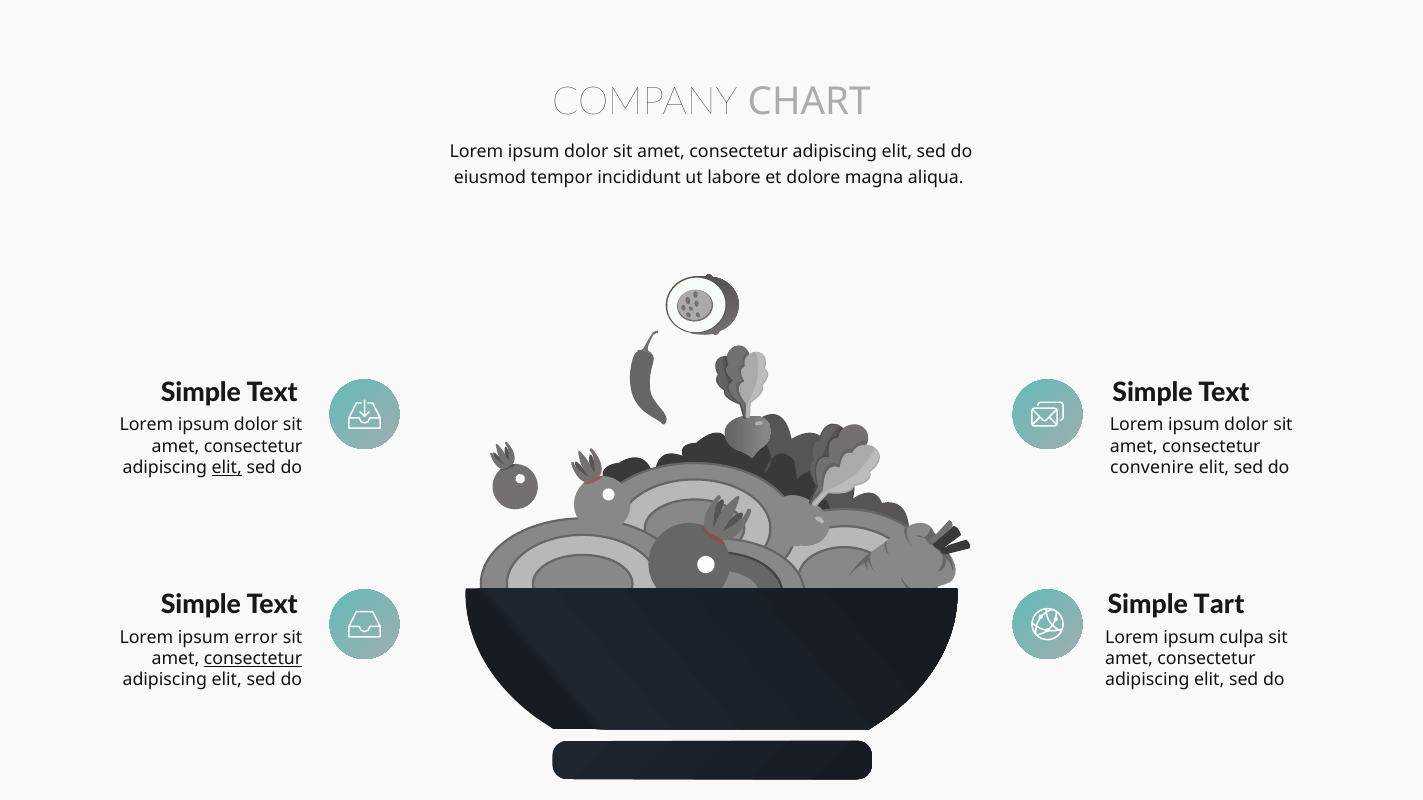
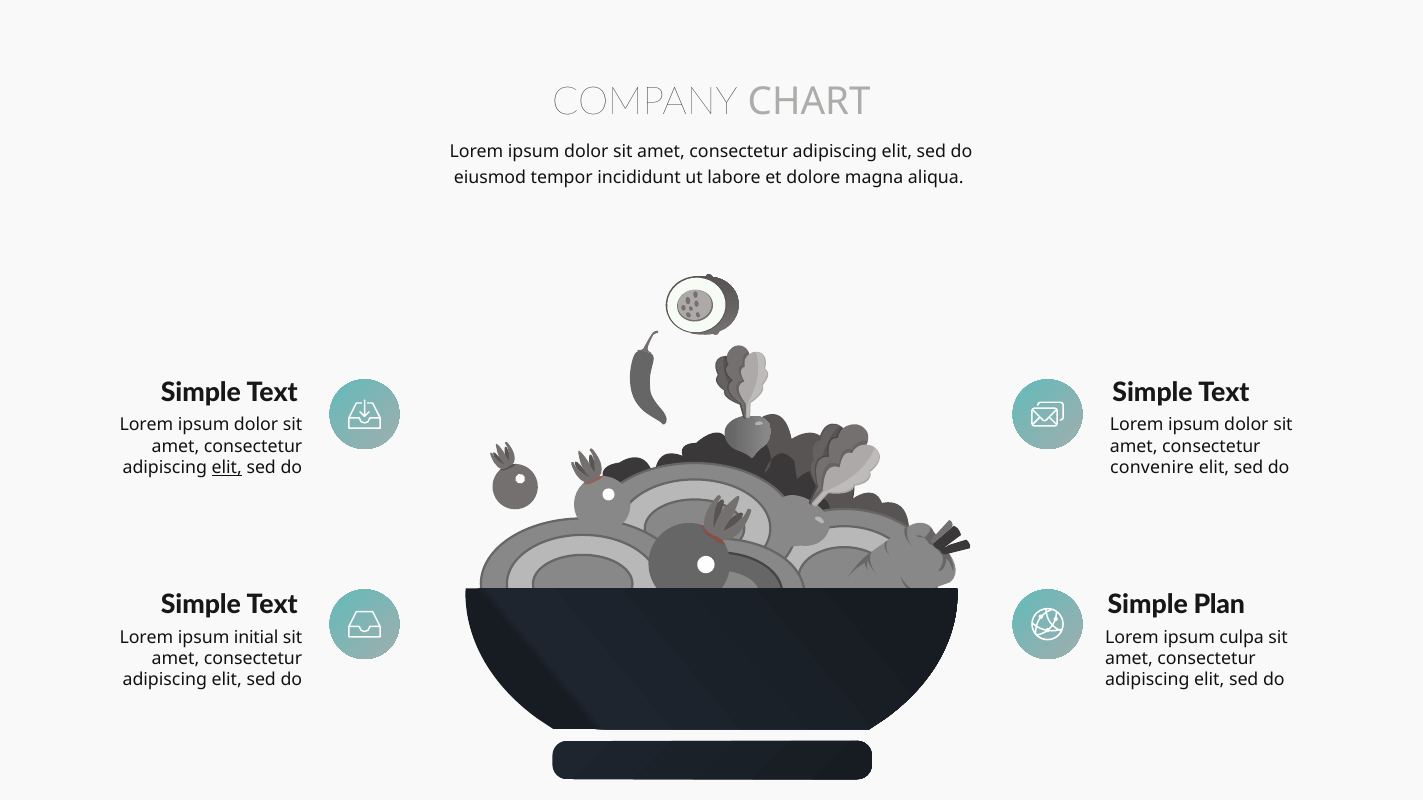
Tart: Tart -> Plan
error: error -> initial
consectetur at (253, 659) underline: present -> none
